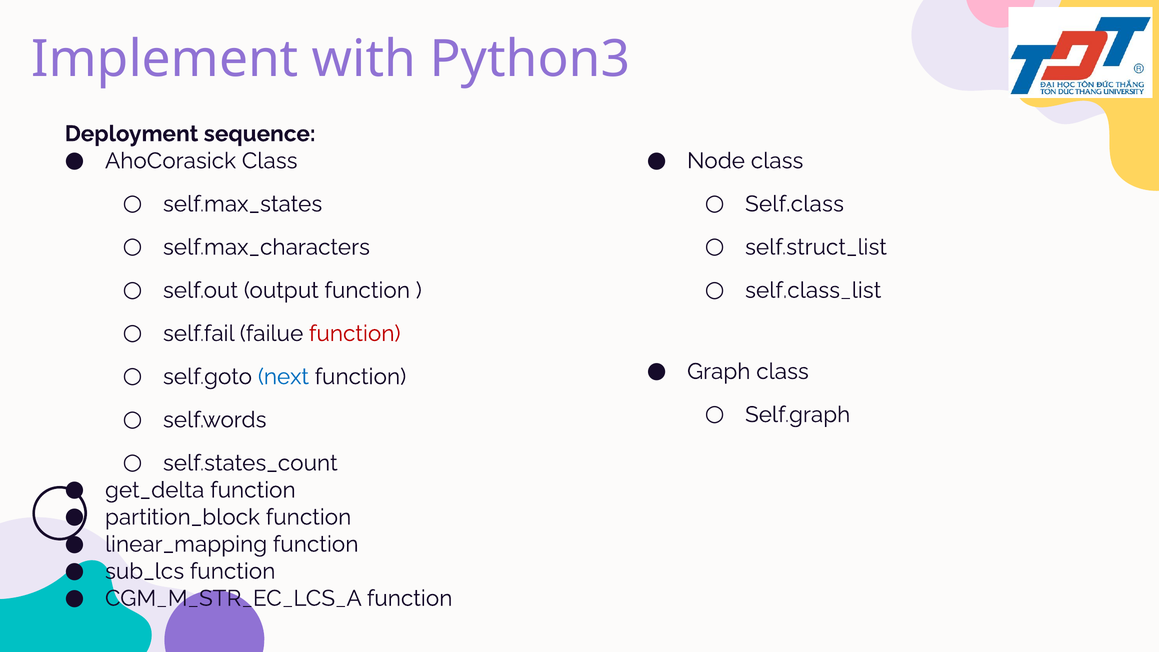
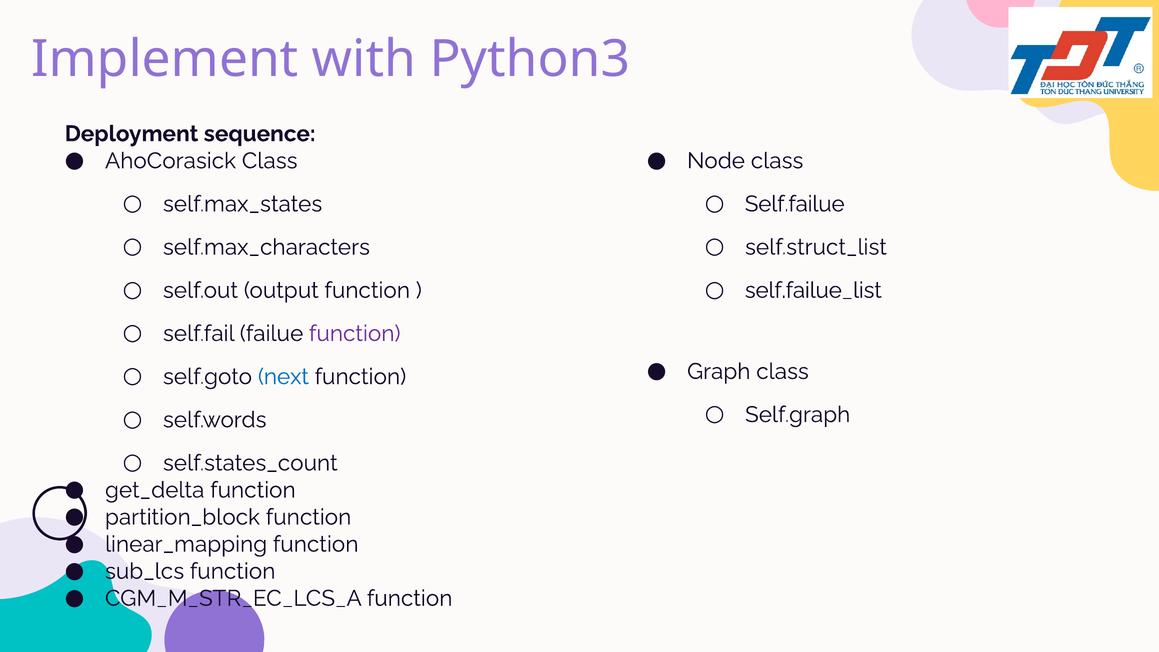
Self.class: Self.class -> Self.failue
self.class_list: self.class_list -> self.failue_list
function at (355, 334) colour: red -> purple
